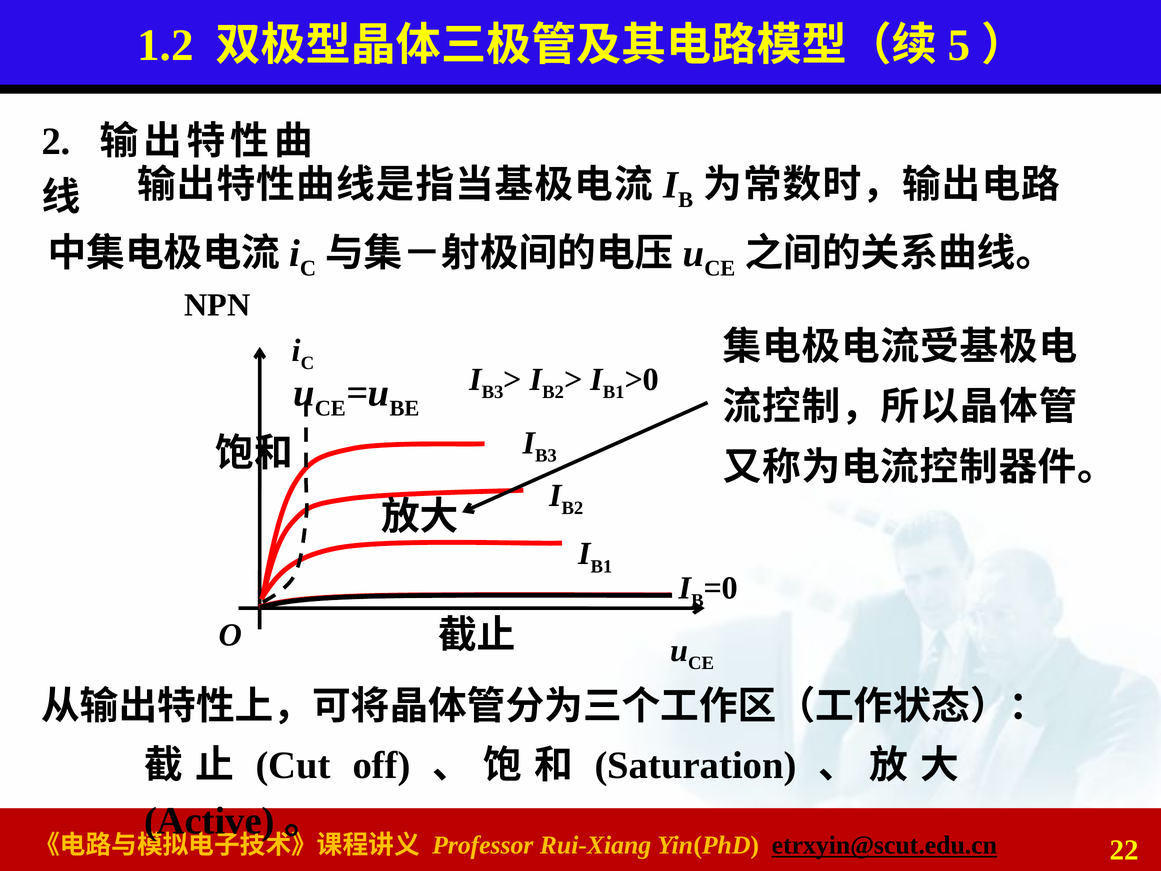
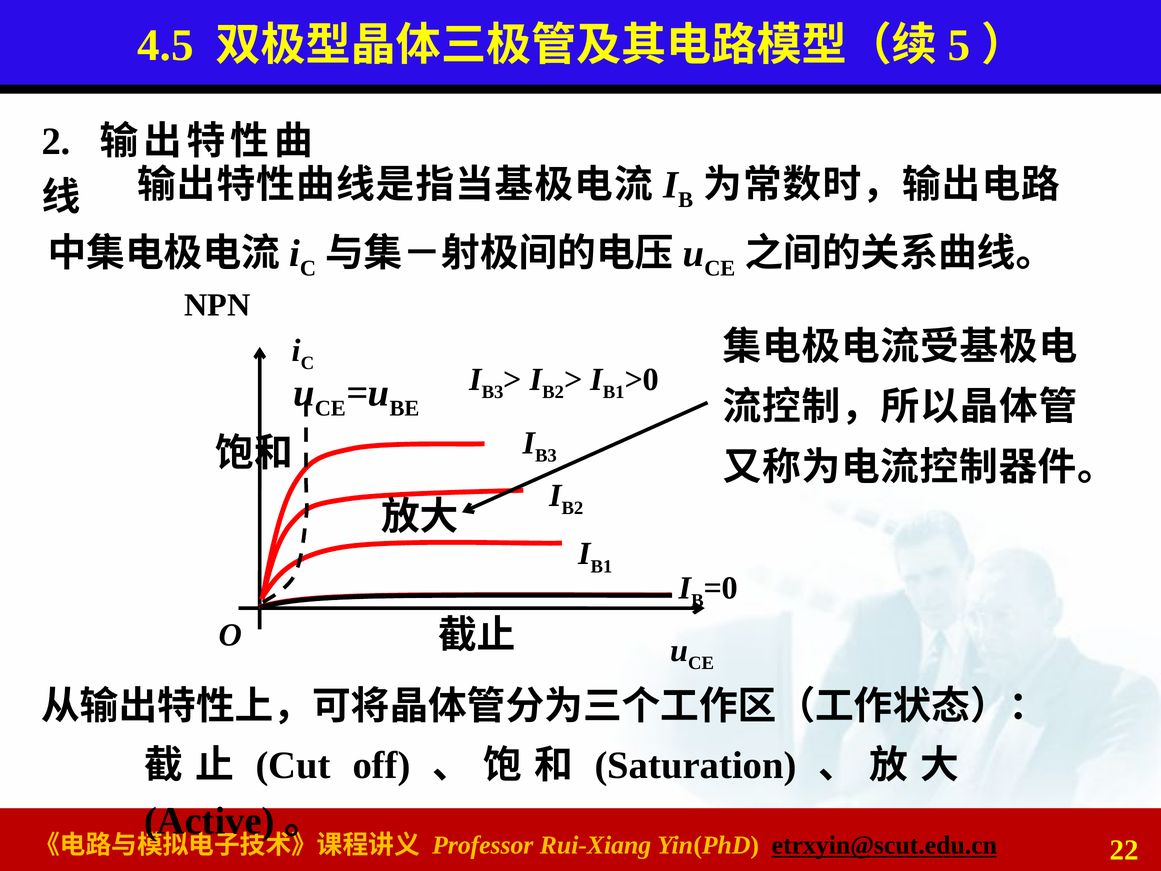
1.2: 1.2 -> 4.5
